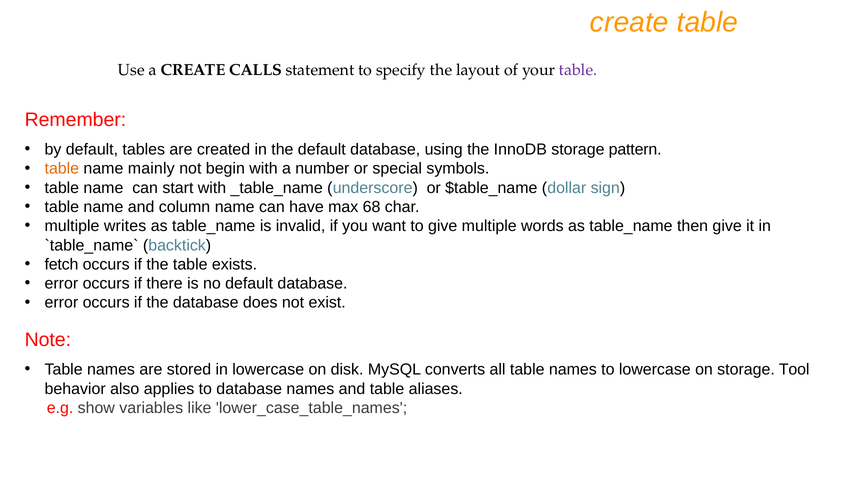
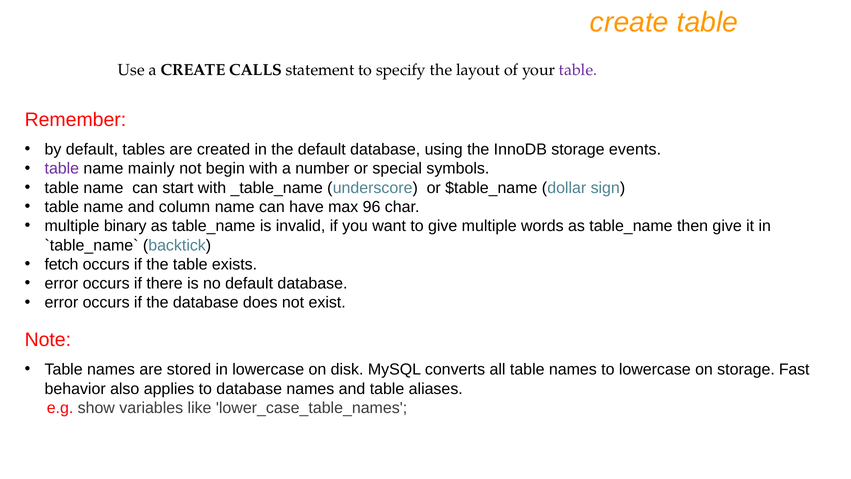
pattern: pattern -> events
table at (62, 168) colour: orange -> purple
68: 68 -> 96
writes: writes -> binary
Tool: Tool -> Fast
